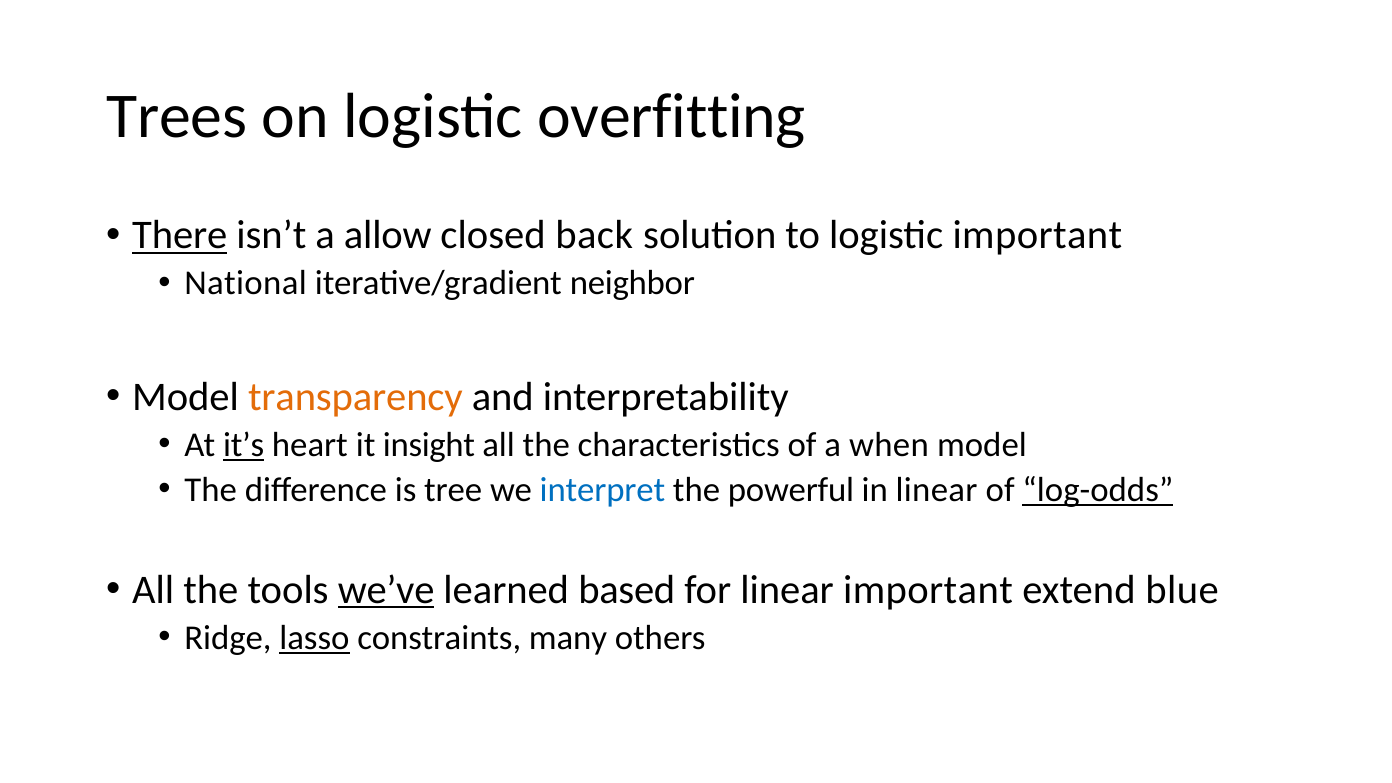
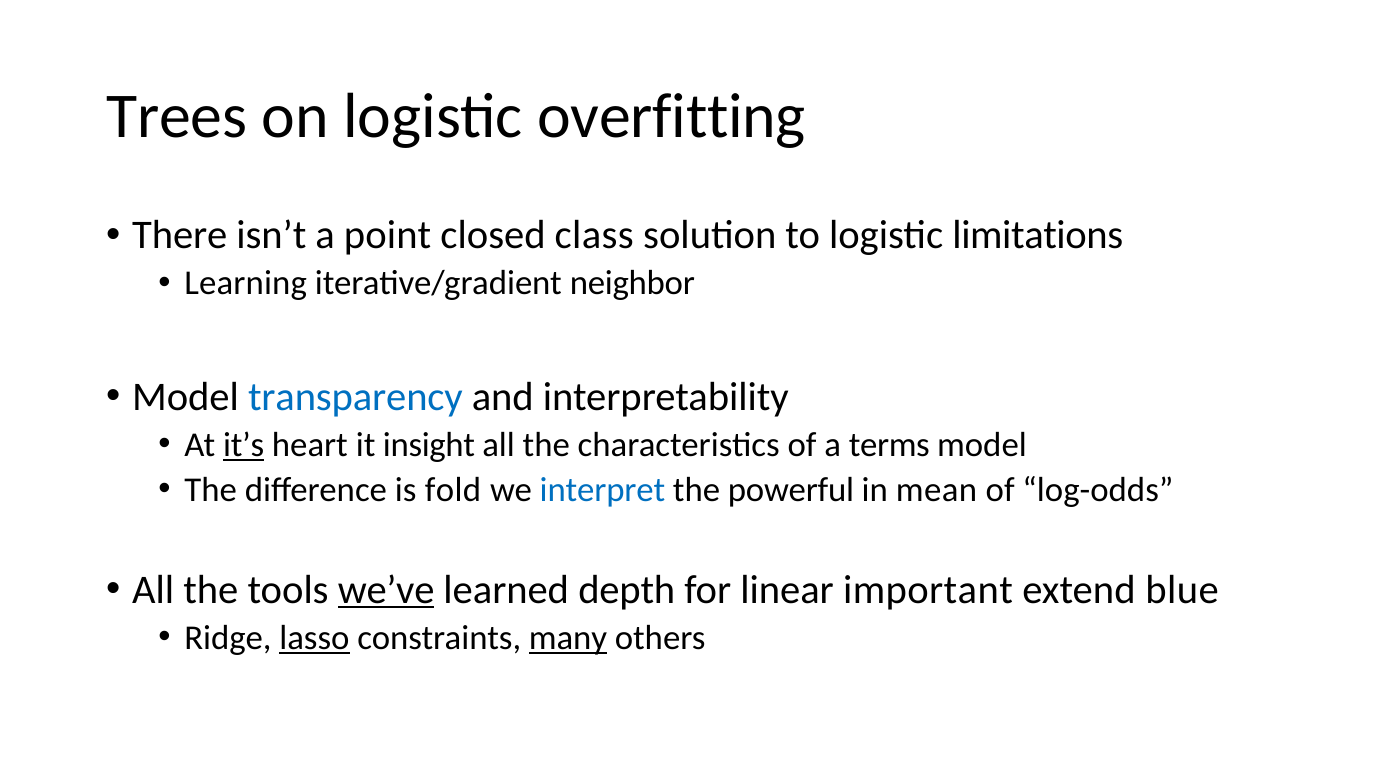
There underline: present -> none
allow: allow -> point
back: back -> class
logistic important: important -> limitations
National: National -> Learning
transparency colour: orange -> blue
when: when -> terms
tree: tree -> fold
in linear: linear -> mean
log-odds underline: present -> none
based: based -> depth
many underline: none -> present
